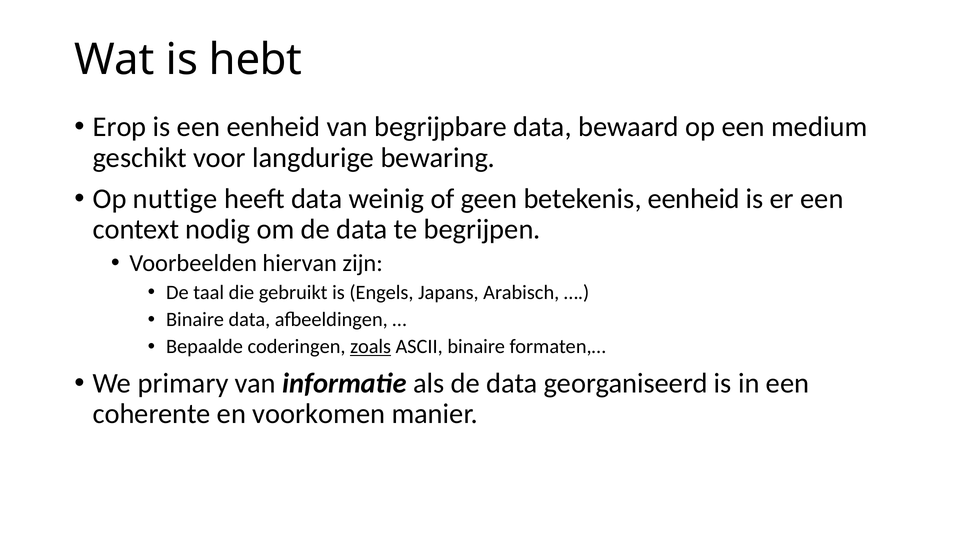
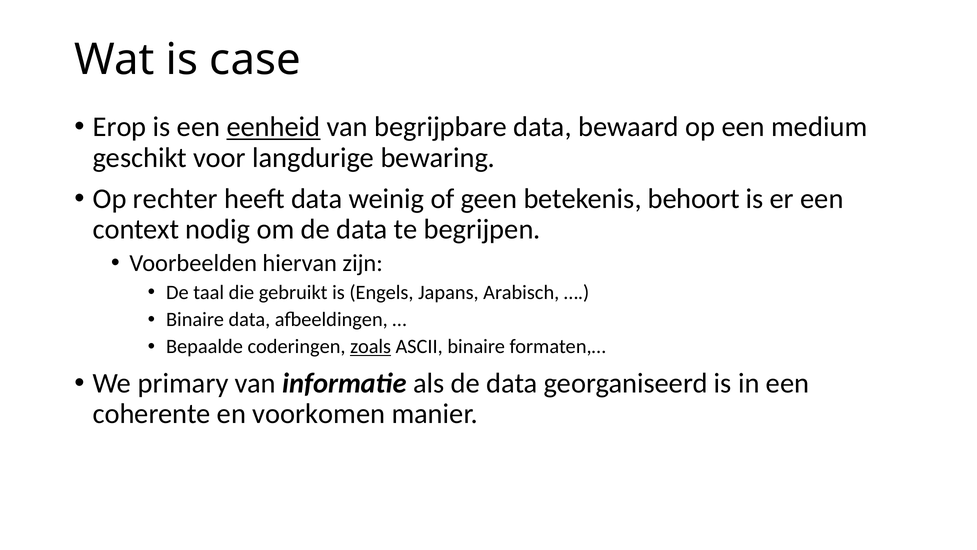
hebt: hebt -> case
eenheid at (273, 127) underline: none -> present
nuttige: nuttige -> rechter
betekenis eenheid: eenheid -> behoort
